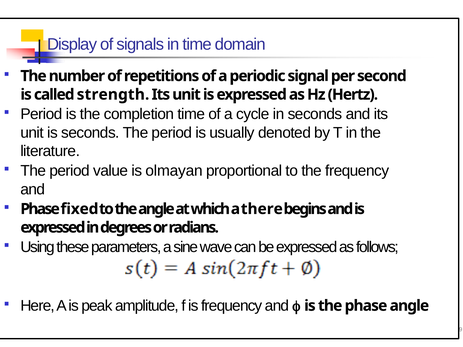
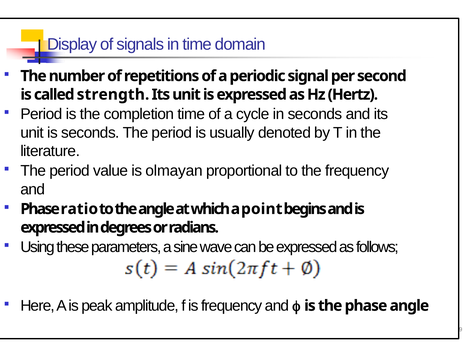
fixed: fixed -> ratio
there: there -> point
